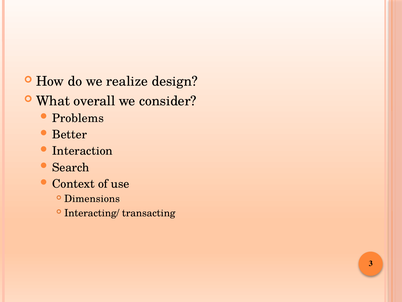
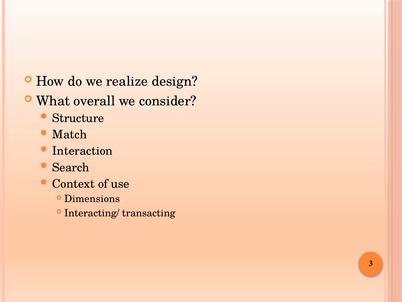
Problems: Problems -> Structure
Better: Better -> Match
